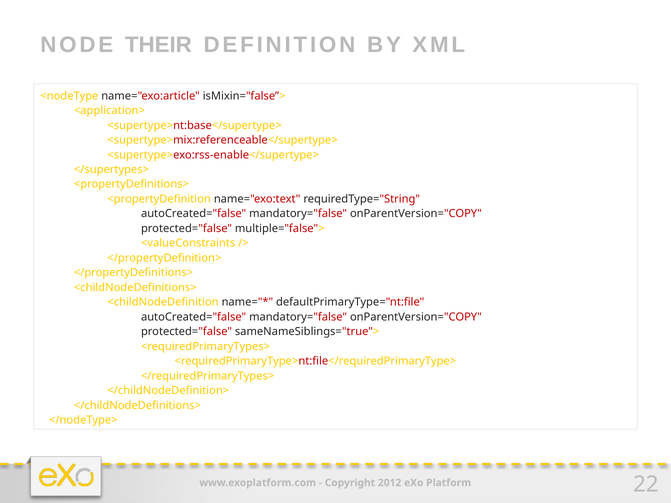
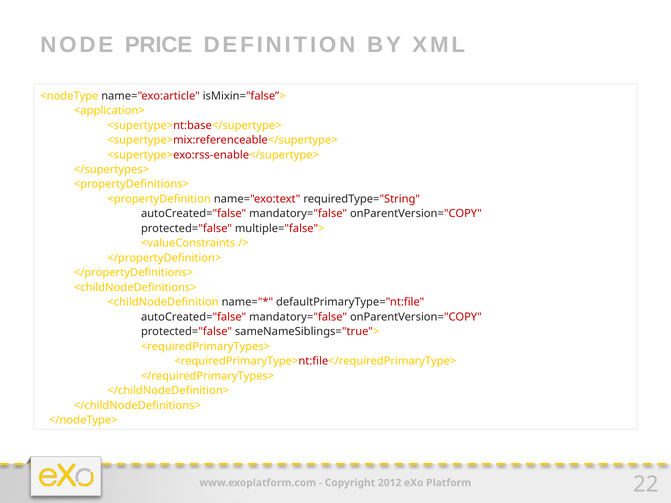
THEIR: THEIR -> PRICE
